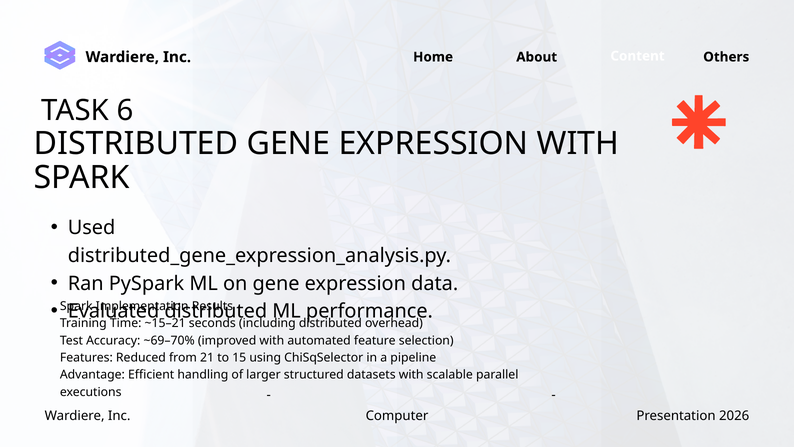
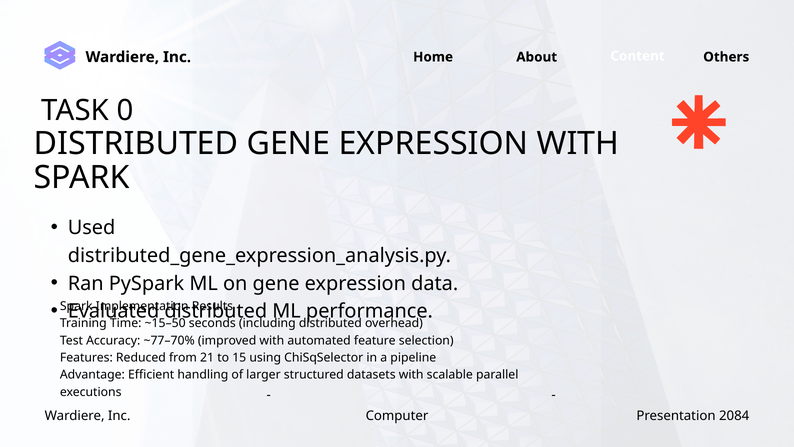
6: 6 -> 0
~15–21: ~15–21 -> ~15–50
~69–70%: ~69–70% -> ~77–70%
2026: 2026 -> 2084
